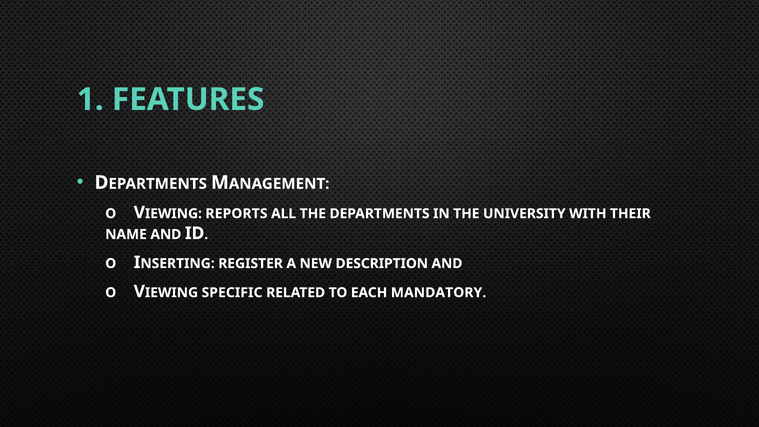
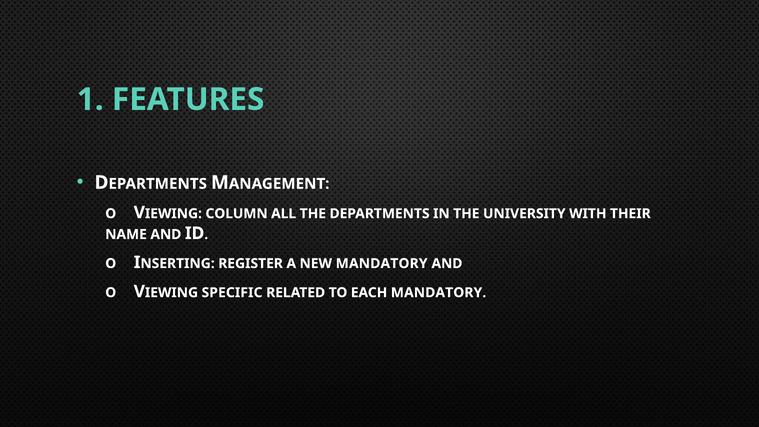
REPORTS: REPORTS -> COLUMN
NEW DESCRIPTION: DESCRIPTION -> MANDATORY
